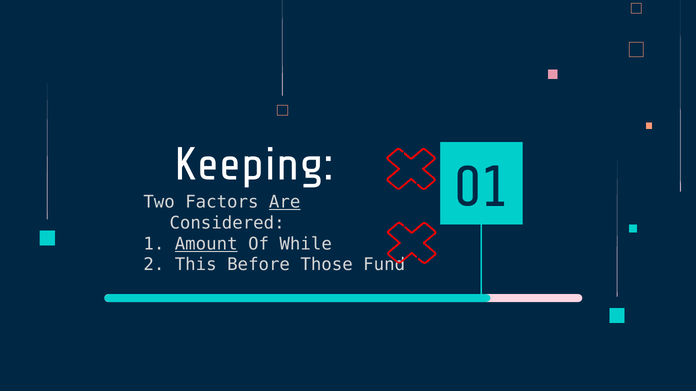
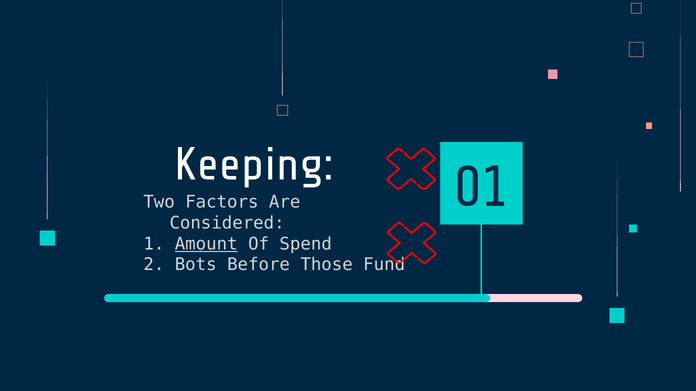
Are underline: present -> none
While: While -> Spend
This: This -> Bots
